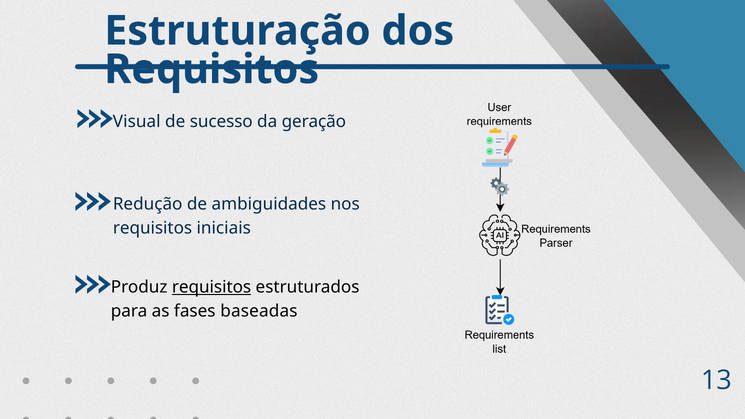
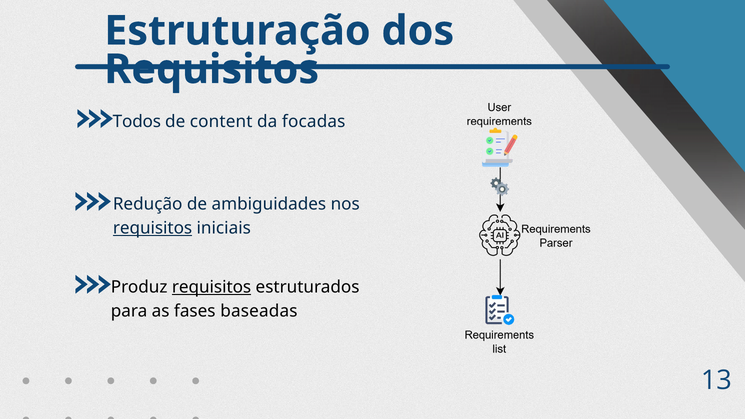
Visual: Visual -> Todos
sucesso: sucesso -> content
geração: geração -> focadas
requisitos at (153, 228) underline: none -> present
